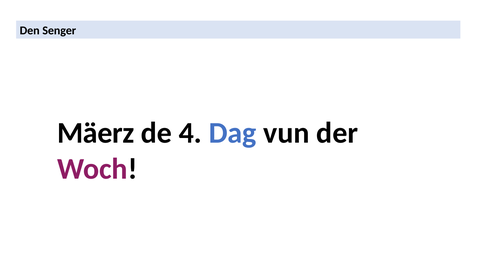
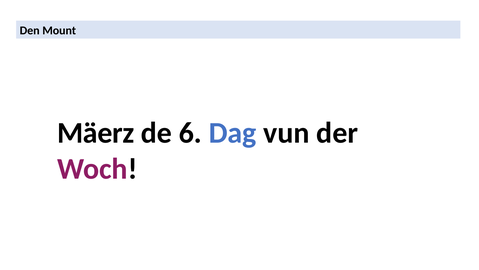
Senger: Senger -> Mount
4: 4 -> 6
